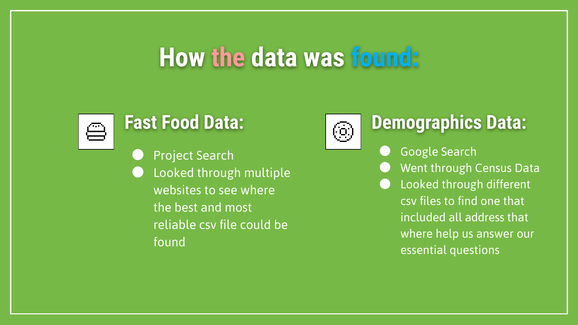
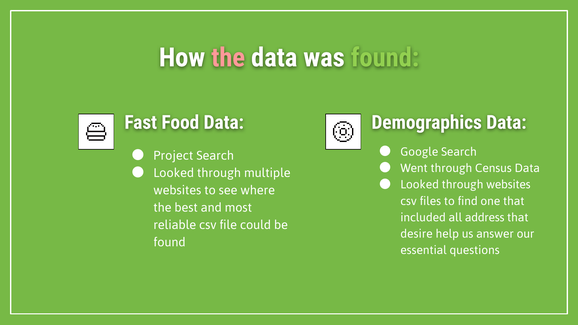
found at (385, 58) colour: light blue -> light green
through different: different -> websites
where at (417, 233): where -> desire
